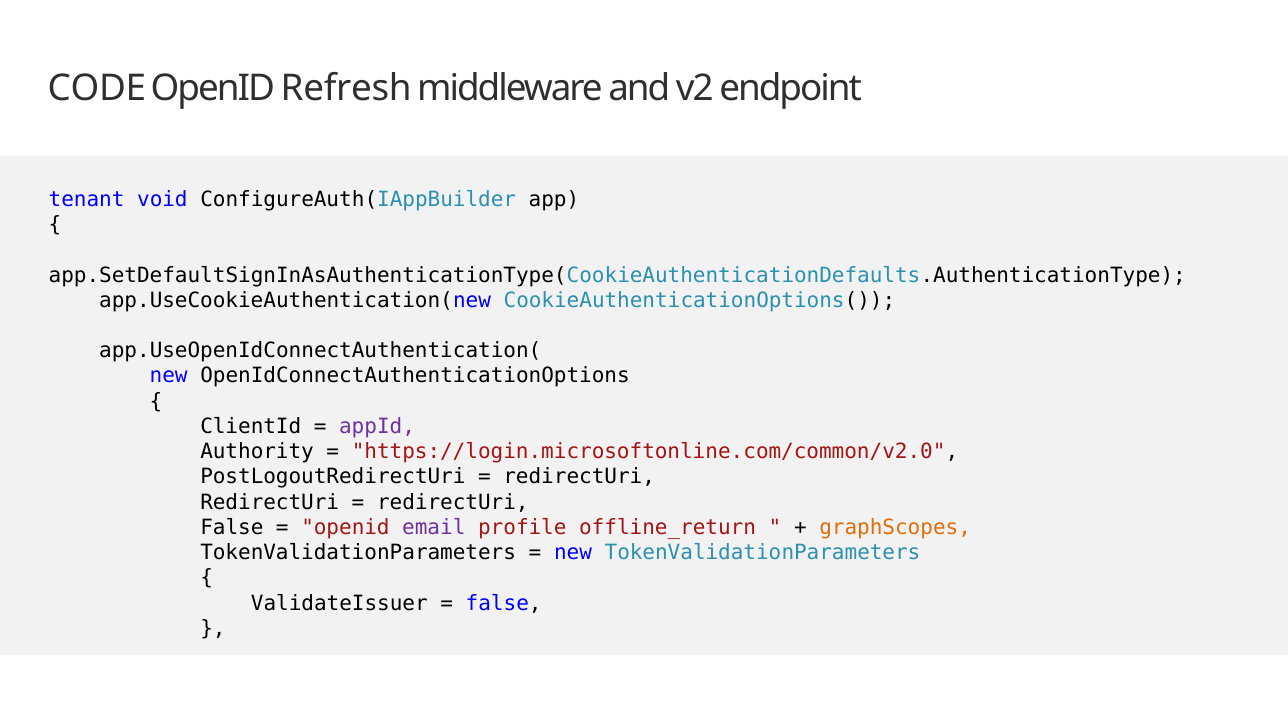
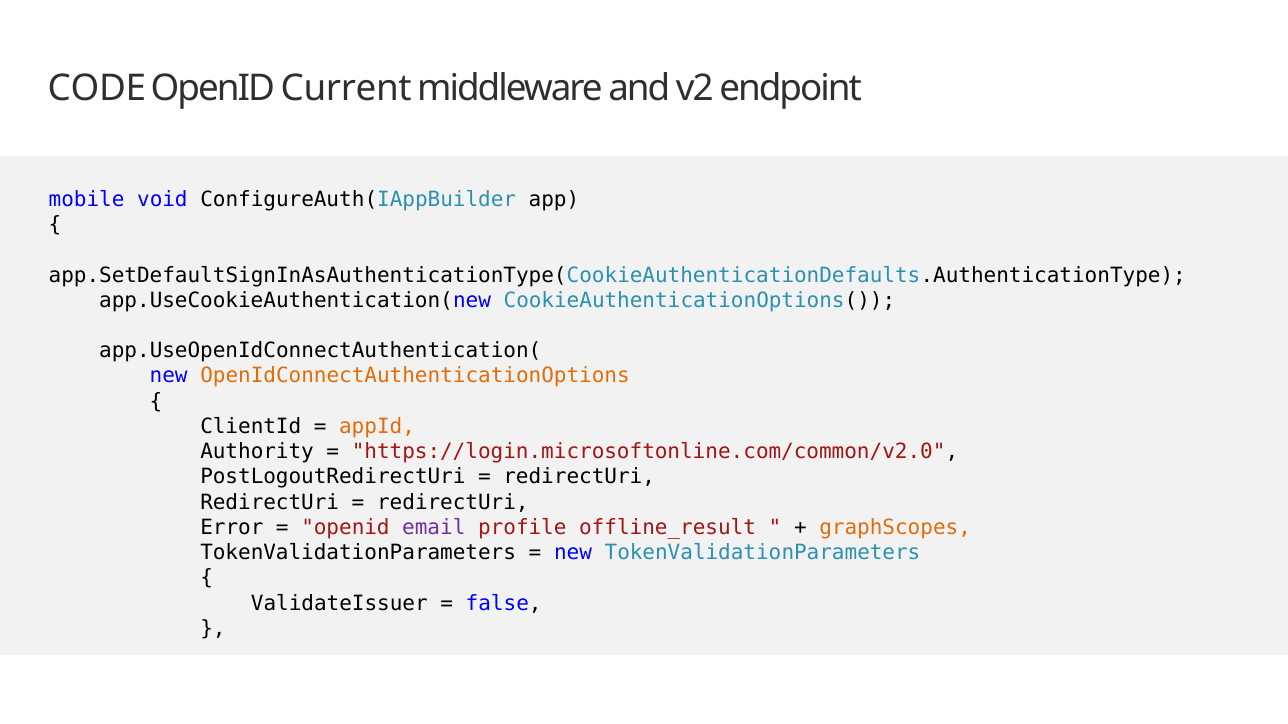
Refresh: Refresh -> Current
tenant: tenant -> mobile
OpenIdConnectAuthenticationOptions colour: black -> orange
appId colour: purple -> orange
False at (232, 528): False -> Error
offline_return: offline_return -> offline_result
